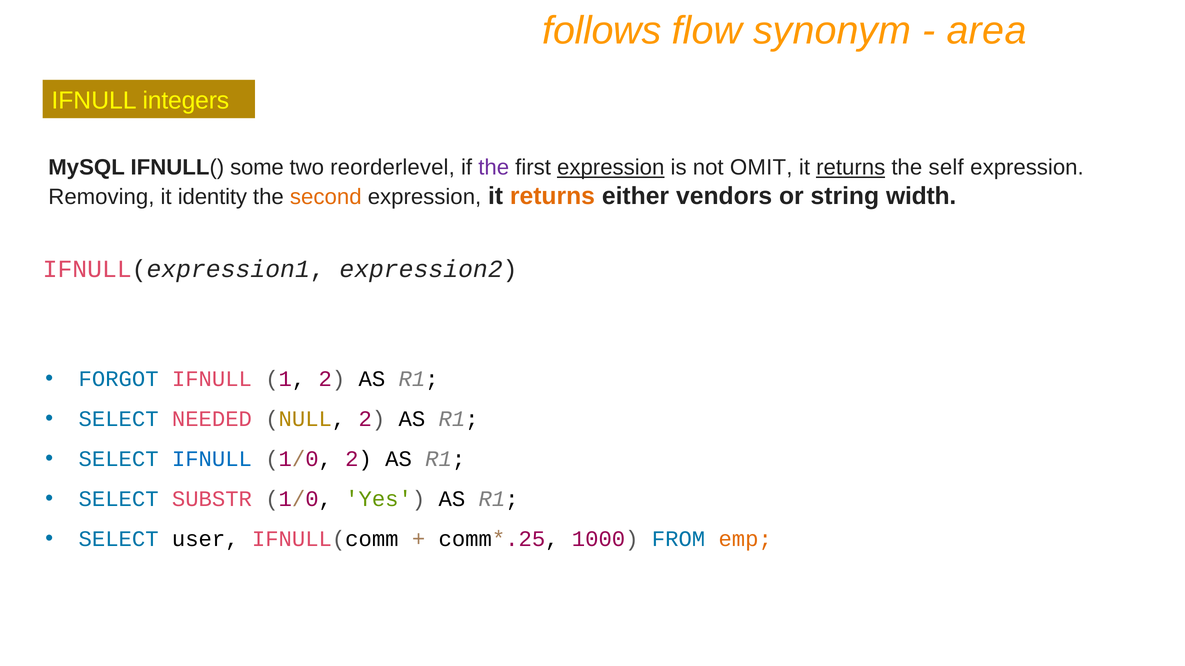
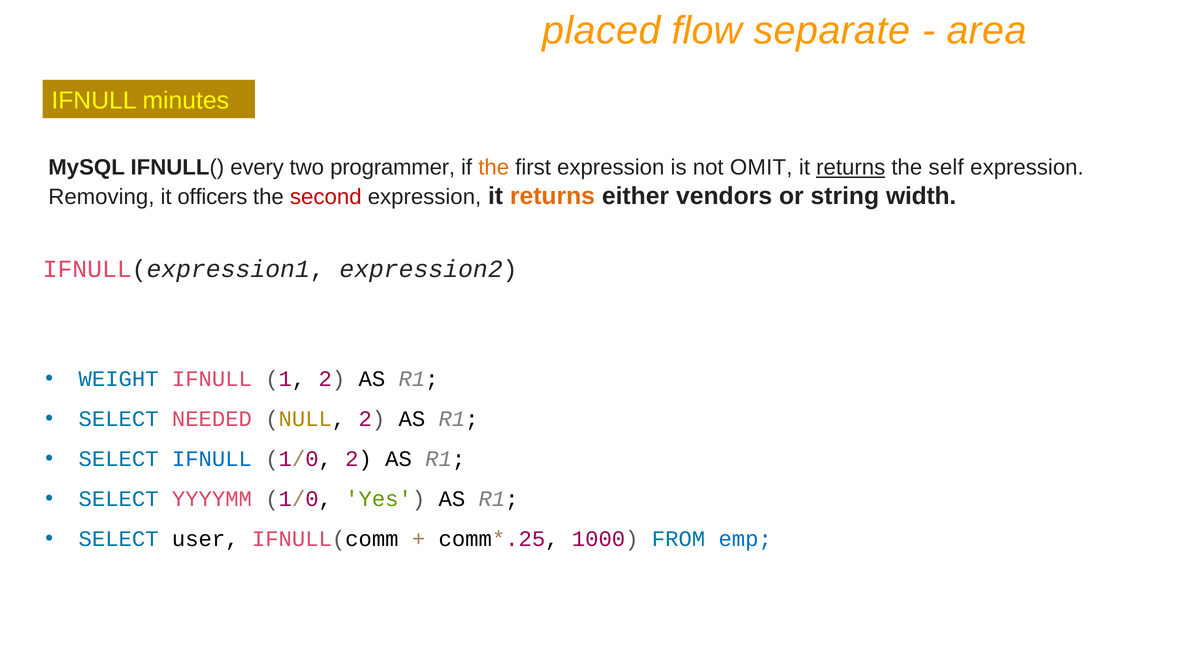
follows: follows -> placed
synonym: synonym -> separate
integers: integers -> minutes
some: some -> every
reorderlevel: reorderlevel -> programmer
the at (494, 168) colour: purple -> orange
expression at (611, 168) underline: present -> none
identity: identity -> officers
second colour: orange -> red
FORGOT: FORGOT -> WEIGHT
SUBSTR: SUBSTR -> YYYYMM
emp colour: orange -> blue
